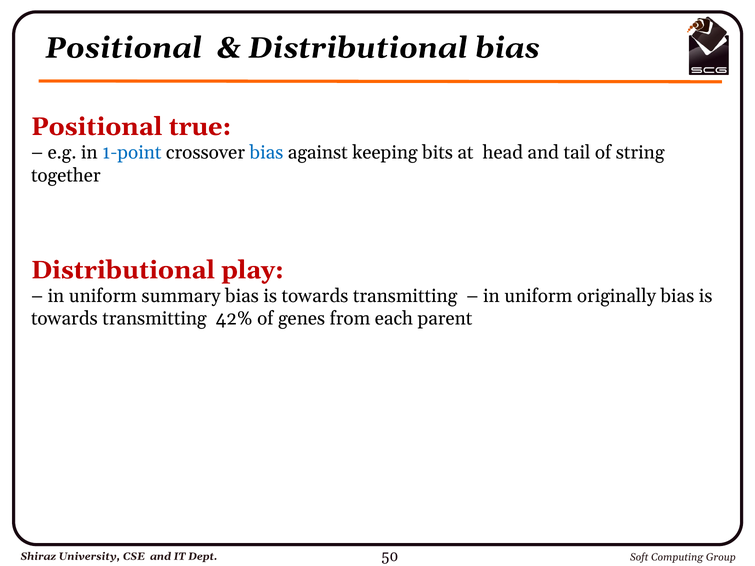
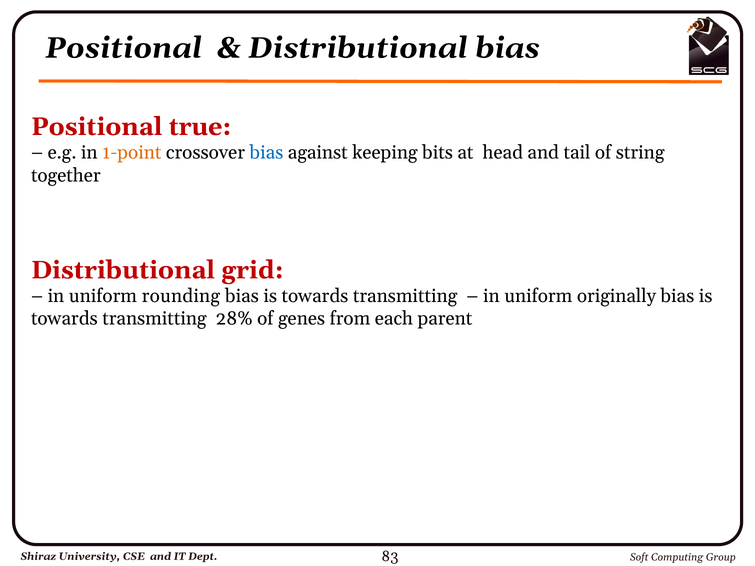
1-point colour: blue -> orange
play: play -> grid
summary: summary -> rounding
42%: 42% -> 28%
50: 50 -> 83
